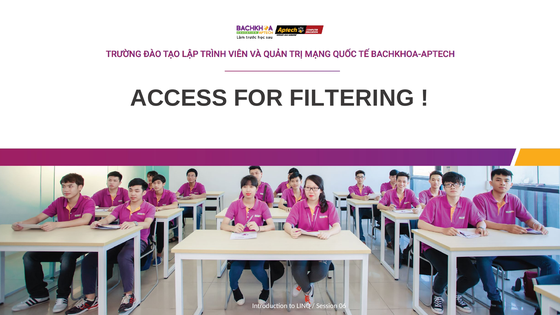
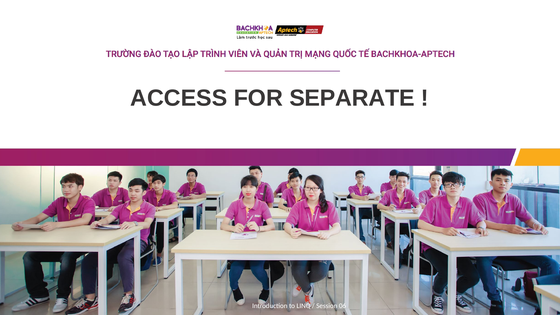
FILTERING: FILTERING -> SEPARATE
